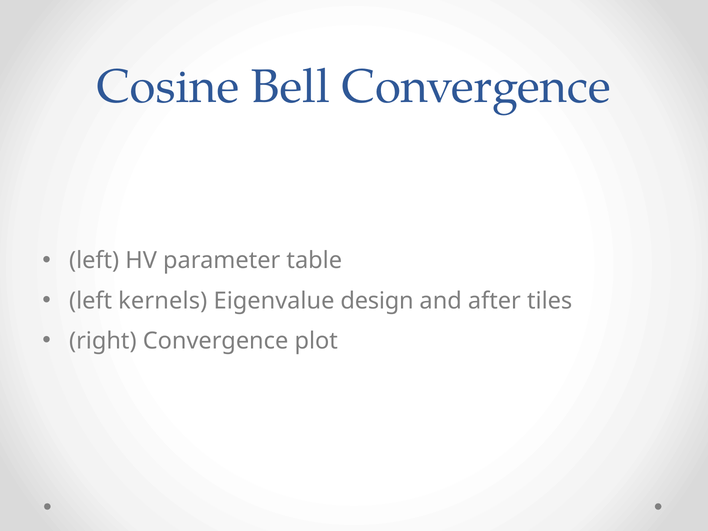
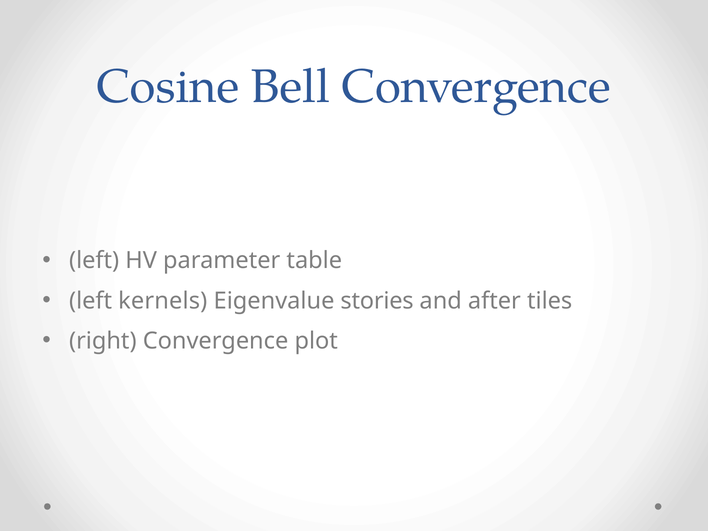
design: design -> stories
